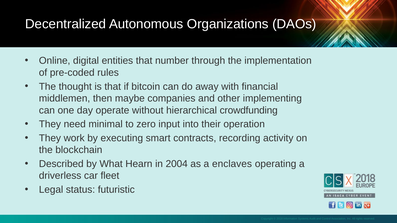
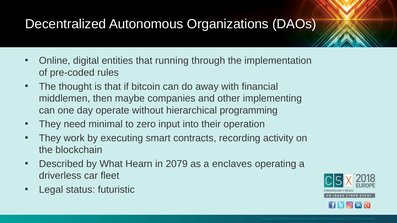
number: number -> running
crowdfunding: crowdfunding -> programming
2004: 2004 -> 2079
